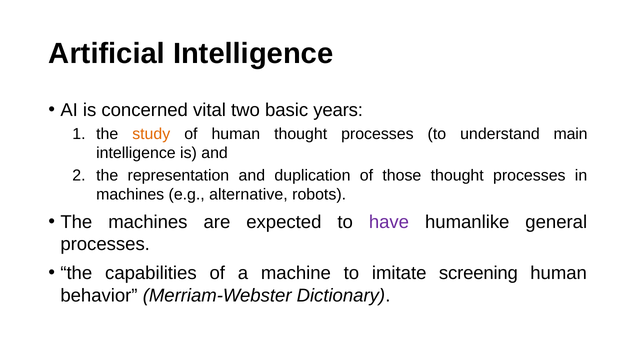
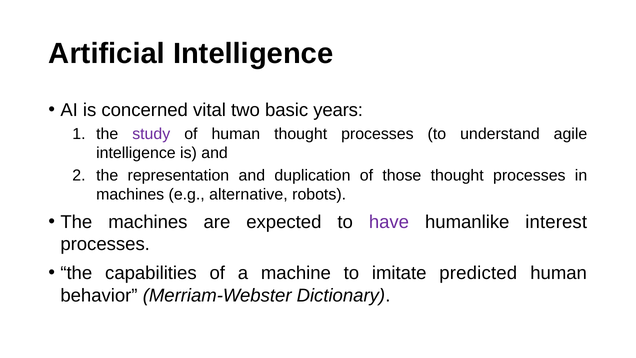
study colour: orange -> purple
main: main -> agile
general: general -> interest
screening: screening -> predicted
